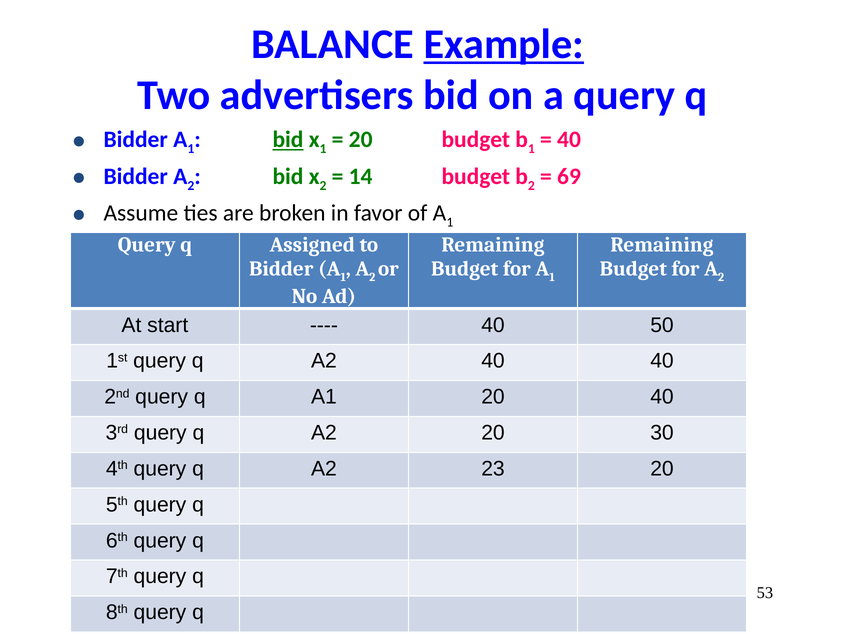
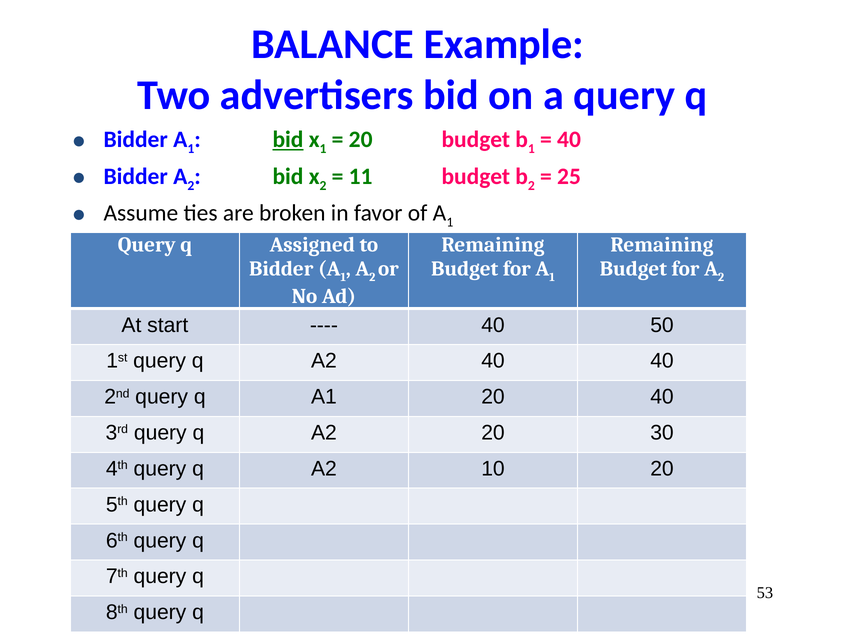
Example underline: present -> none
14: 14 -> 11
69: 69 -> 25
23: 23 -> 10
